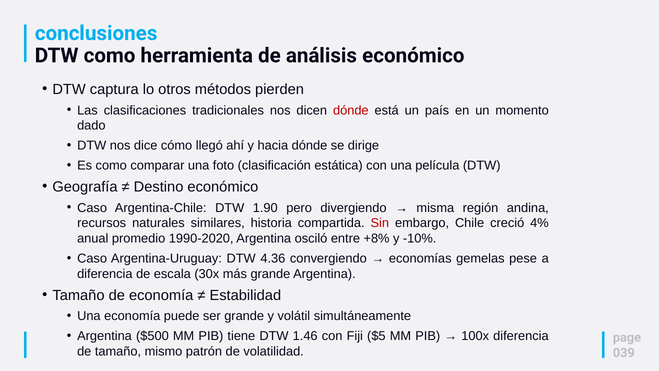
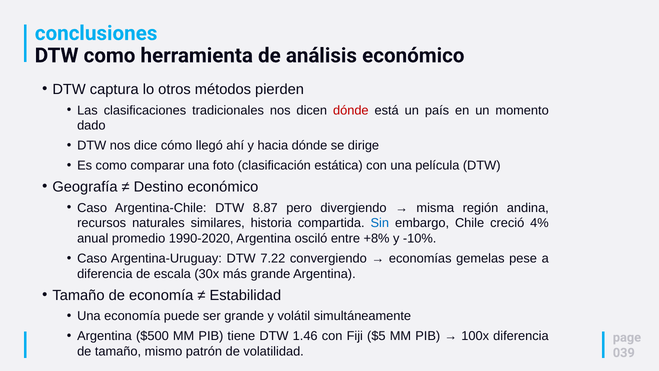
1.90: 1.90 -> 8.87
Sin colour: red -> blue
4.36: 4.36 -> 7.22
